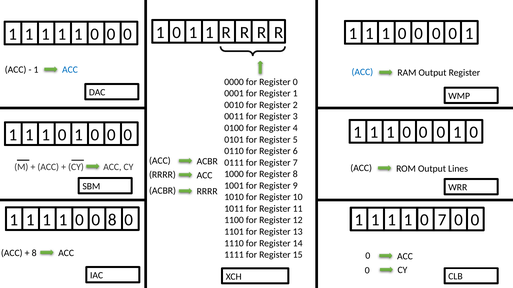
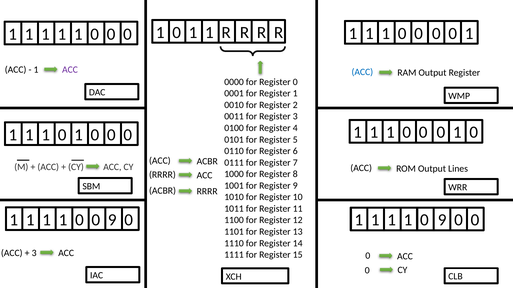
ACC at (70, 70) colour: blue -> purple
0 0 8: 8 -> 9
1 0 7: 7 -> 9
8 at (34, 253): 8 -> 3
